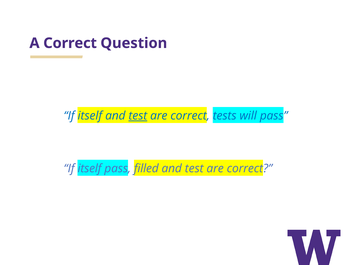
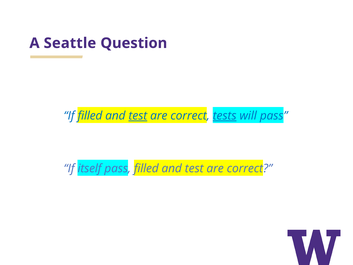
A Correct: Correct -> Seattle
itself at (90, 116): itself -> filled
tests underline: none -> present
